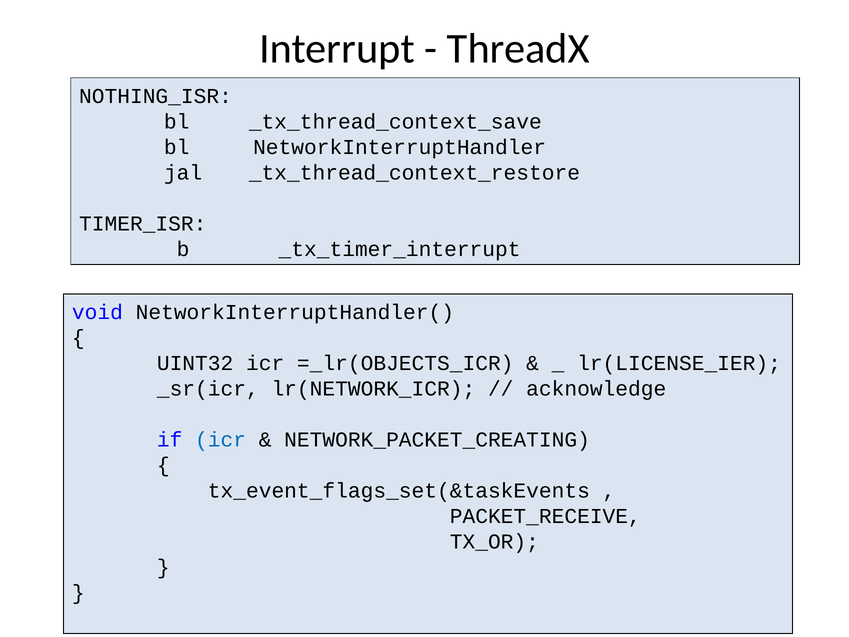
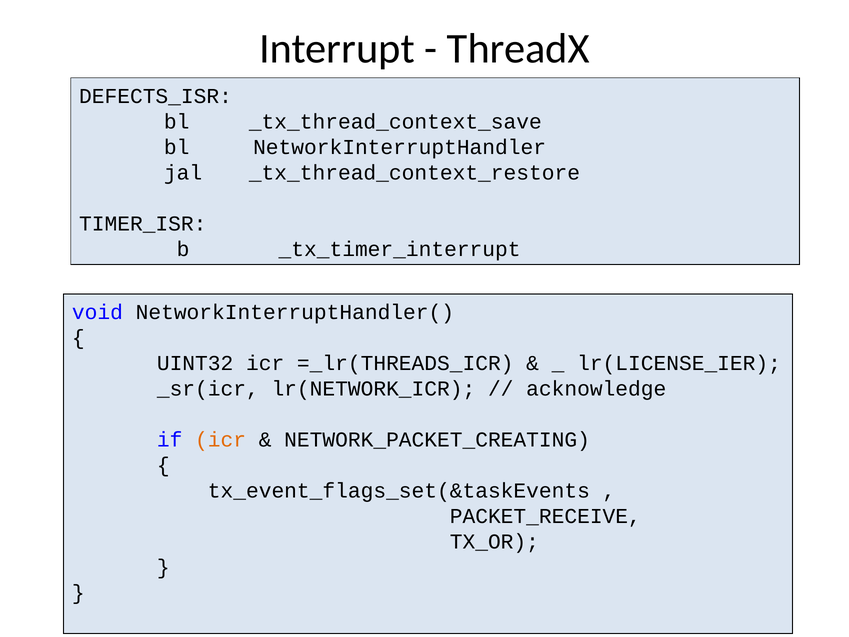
NOTHING_ISR: NOTHING_ISR -> DEFECTS_ISR
=_lr(OBJECTS_ICR: =_lr(OBJECTS_ICR -> =_lr(THREADS_ICR
icr at (221, 439) colour: blue -> orange
